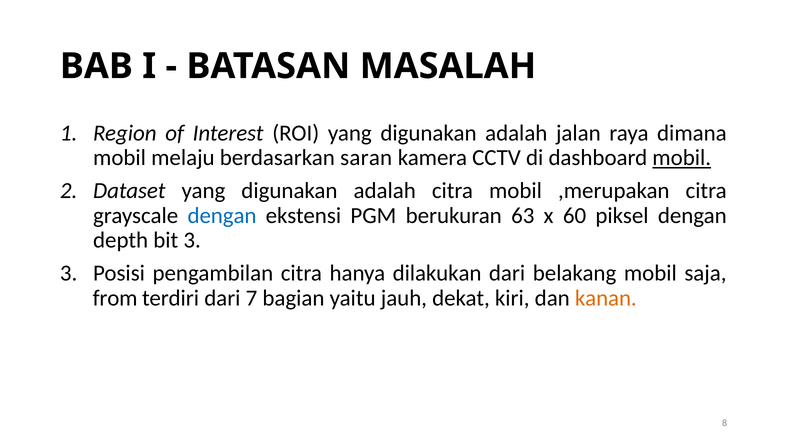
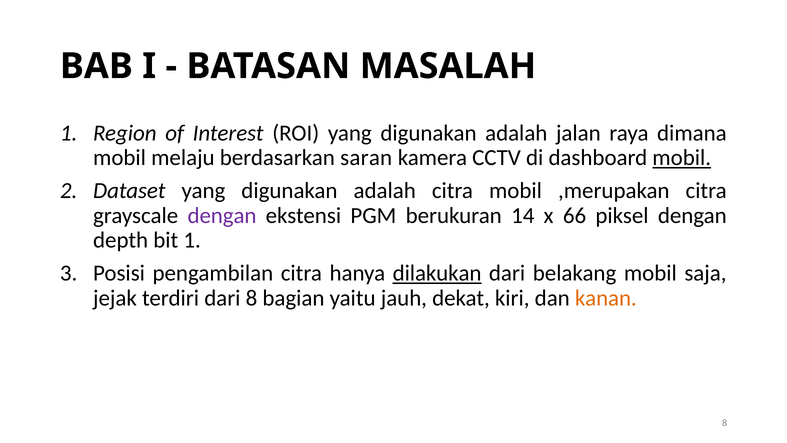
dengan at (222, 215) colour: blue -> purple
63: 63 -> 14
60: 60 -> 66
bit 3: 3 -> 1
dilakukan underline: none -> present
from: from -> jejak
dari 7: 7 -> 8
